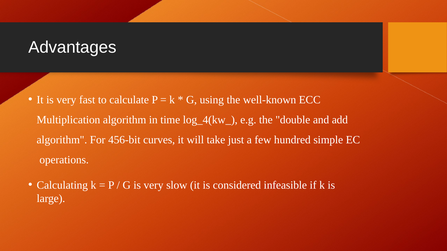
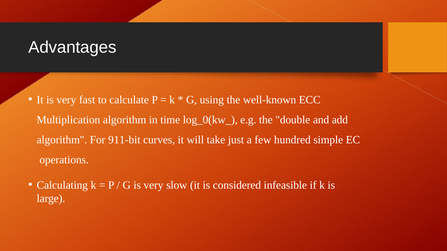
log_4(kw_: log_4(kw_ -> log_0(kw_
456-bit: 456-bit -> 911-bit
